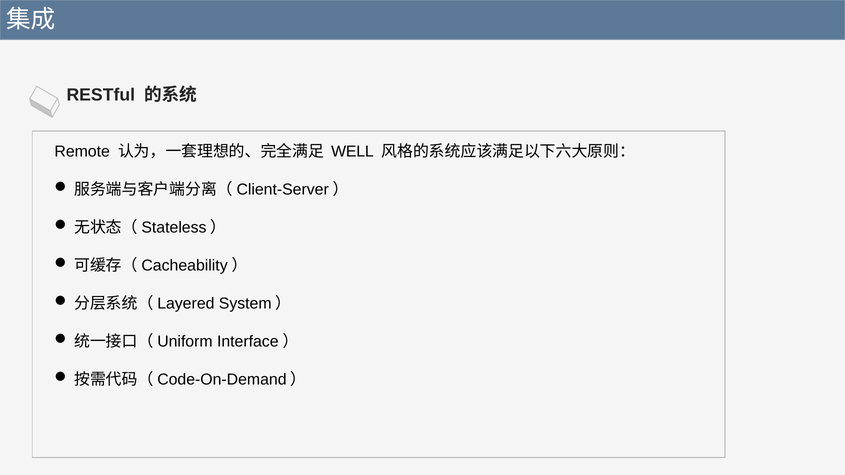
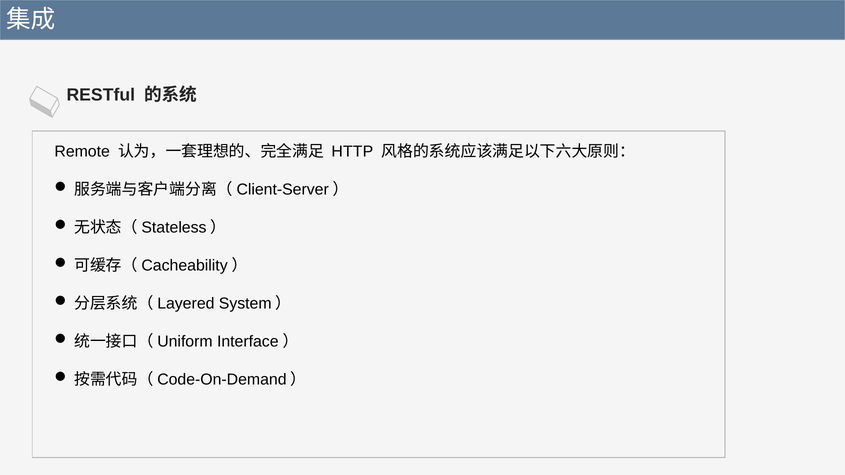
WELL: WELL -> HTTP
